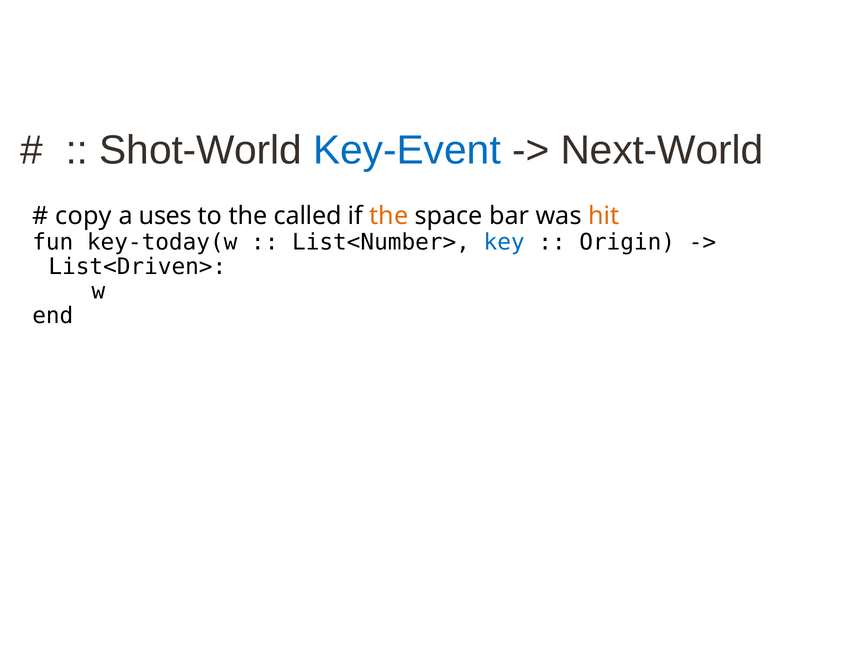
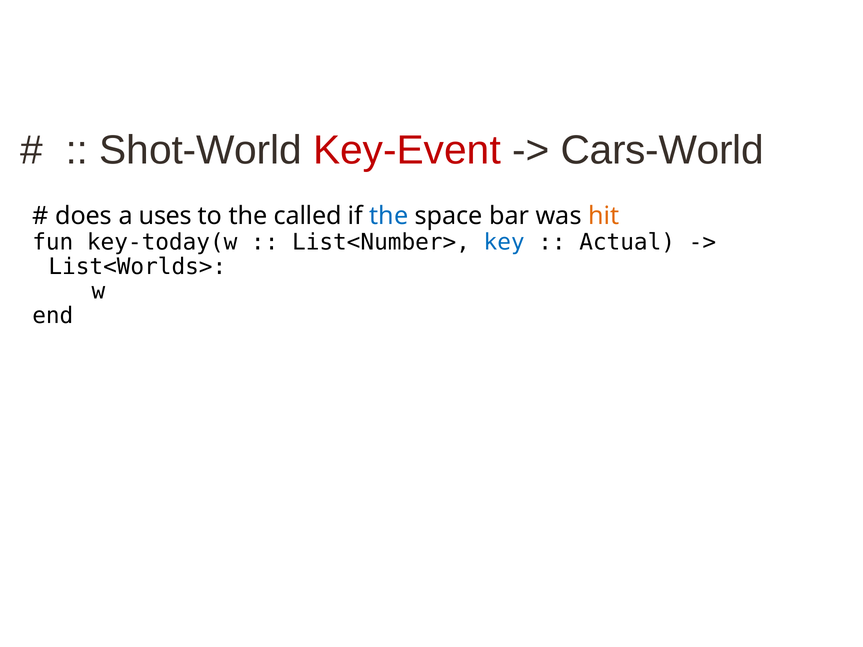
Key-Event colour: blue -> red
Next-World: Next-World -> Cars-World
copy: copy -> does
the at (389, 216) colour: orange -> blue
Origin: Origin -> Actual
List<Driven>: List<Driven> -> List<Worlds>
